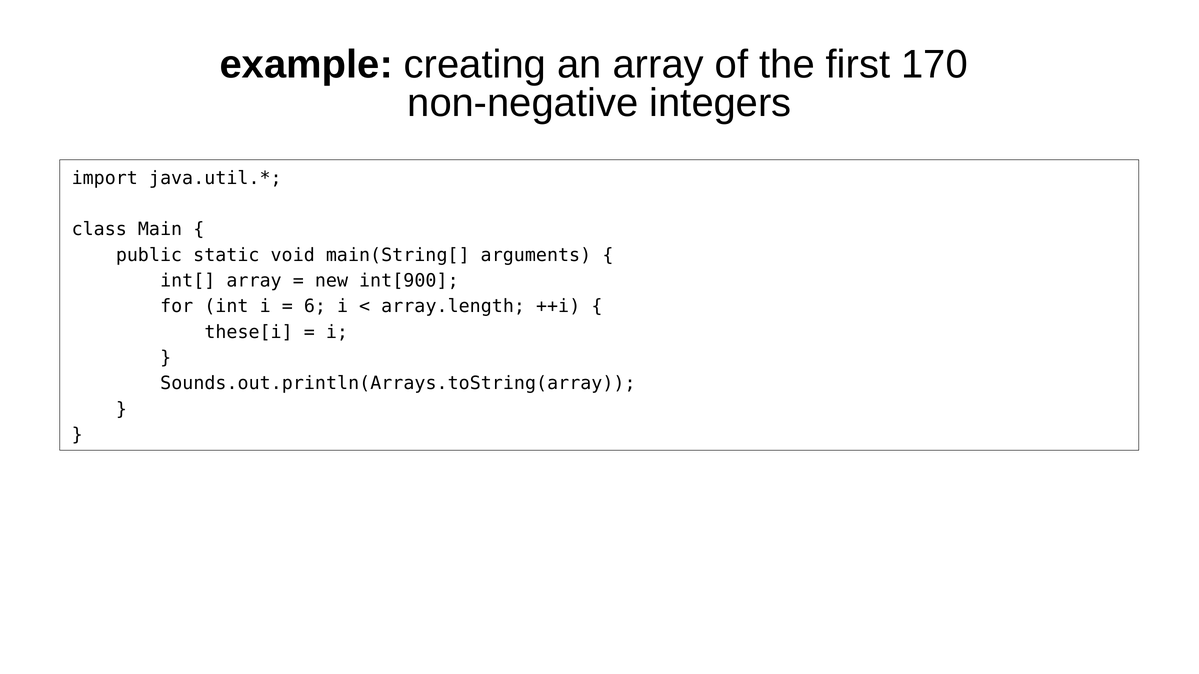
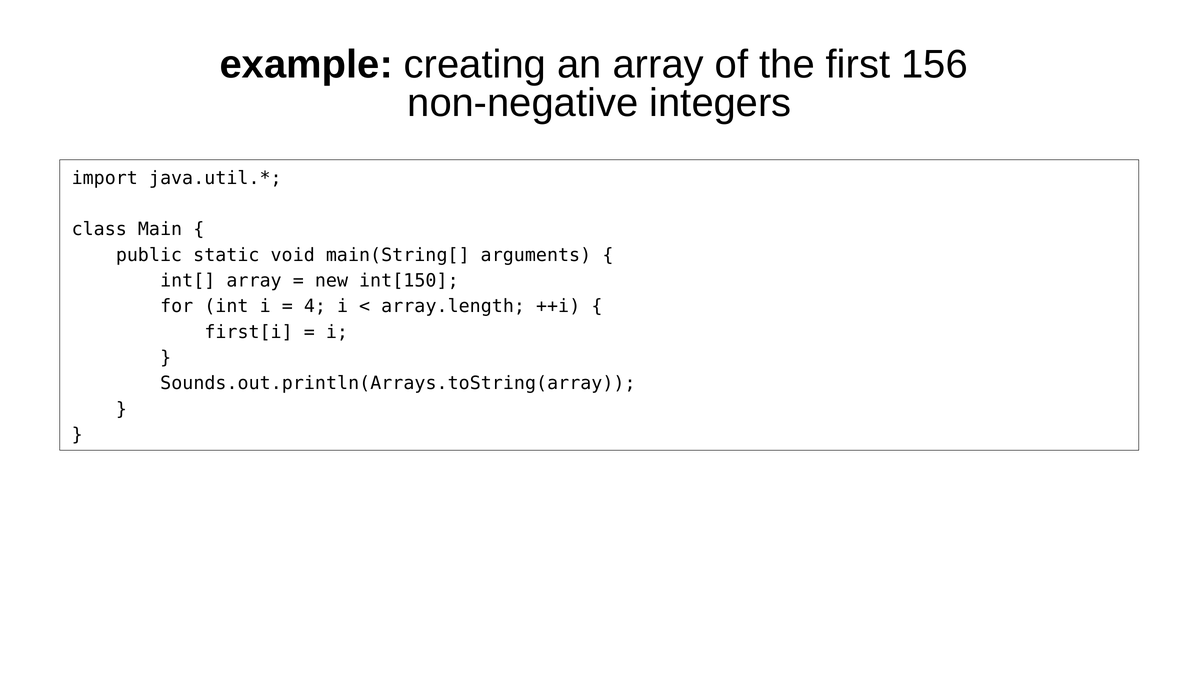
170: 170 -> 156
int[900: int[900 -> int[150
6: 6 -> 4
these[i: these[i -> first[i
